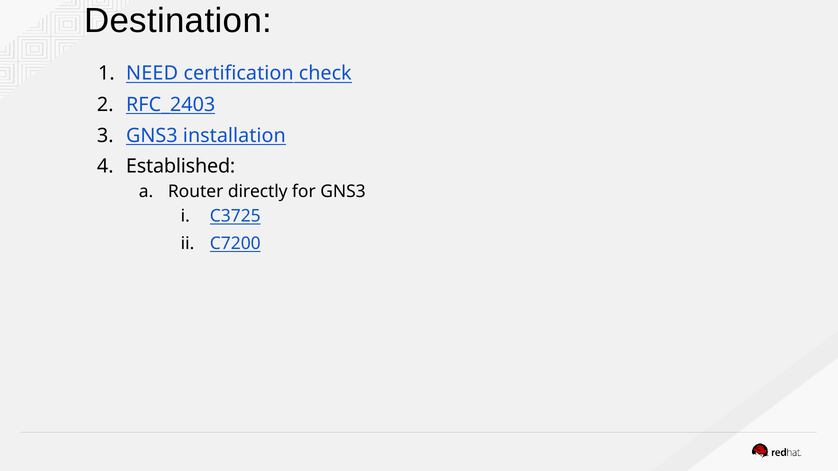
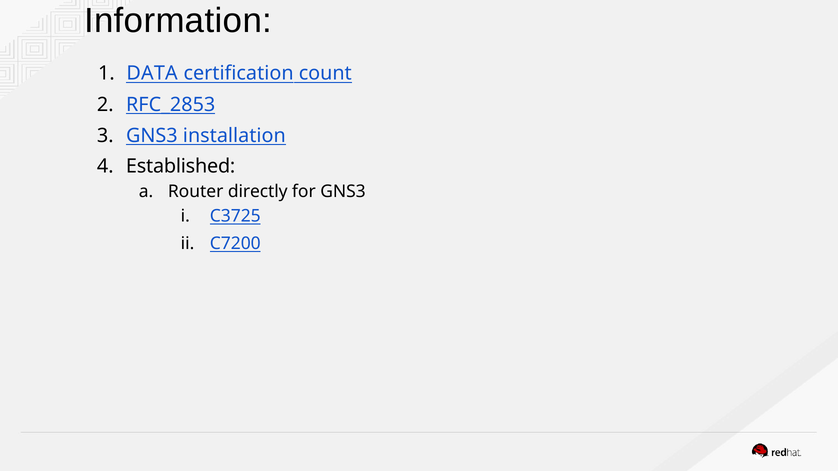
Destination: Destination -> Information
NEED: NEED -> DATA
check: check -> count
RFC_2403: RFC_2403 -> RFC_2853
